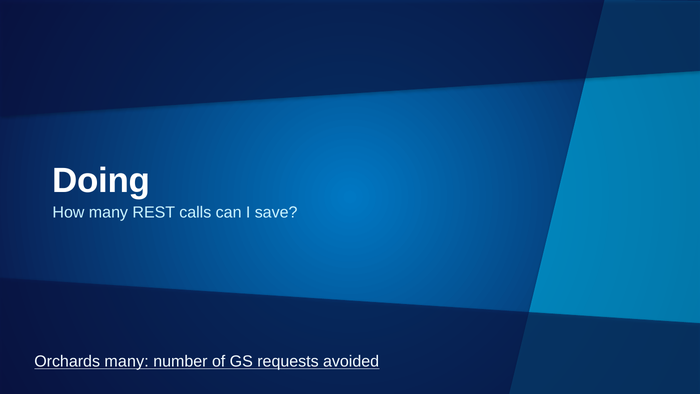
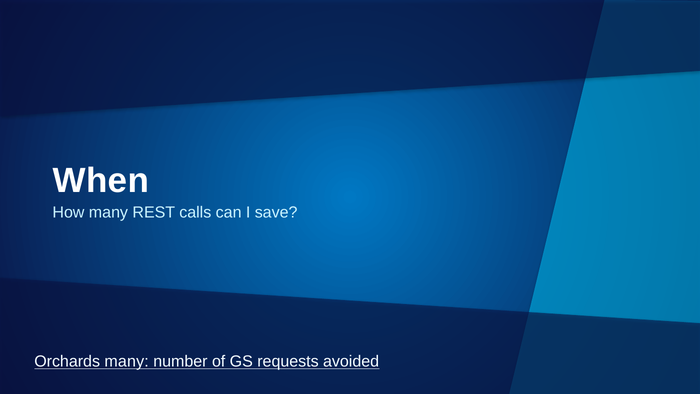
Doing: Doing -> When
